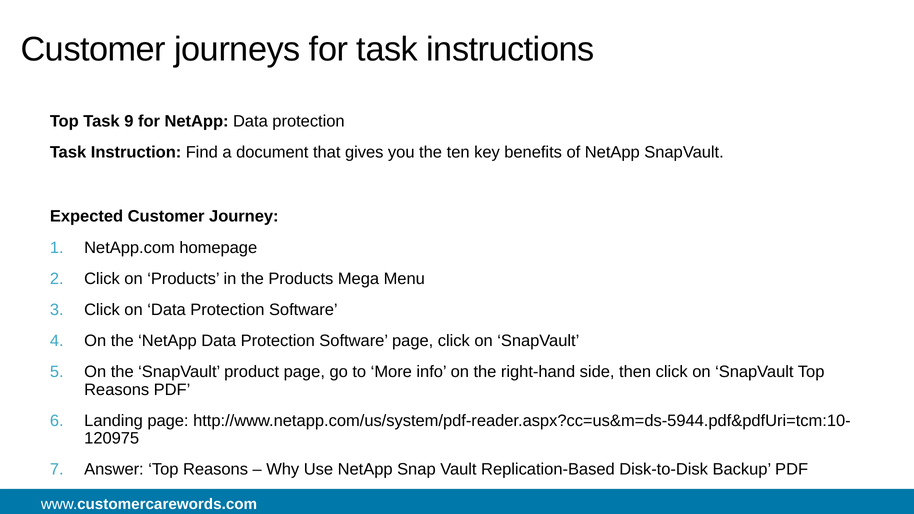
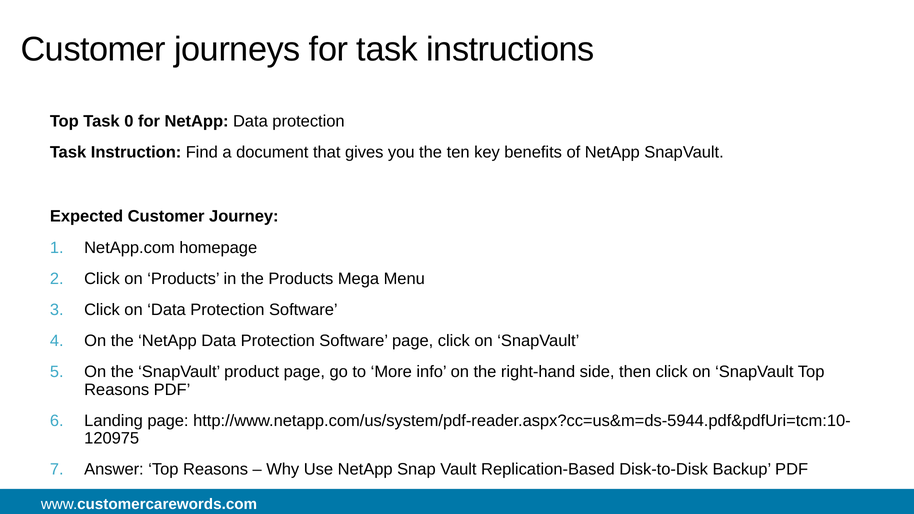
9: 9 -> 0
